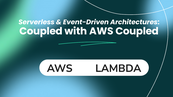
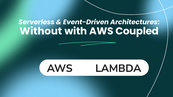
Coupled at (41, 31): Coupled -> Without
